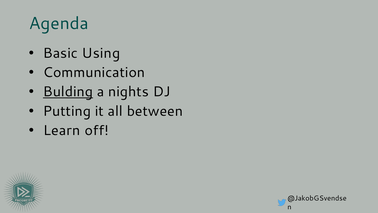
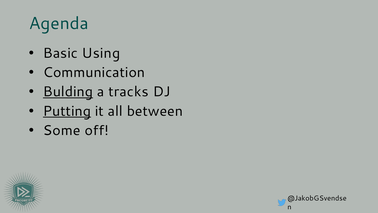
nights: nights -> tracks
Putting underline: none -> present
Learn: Learn -> Some
